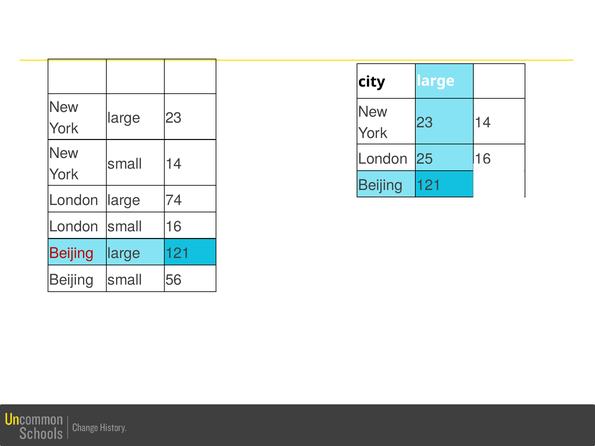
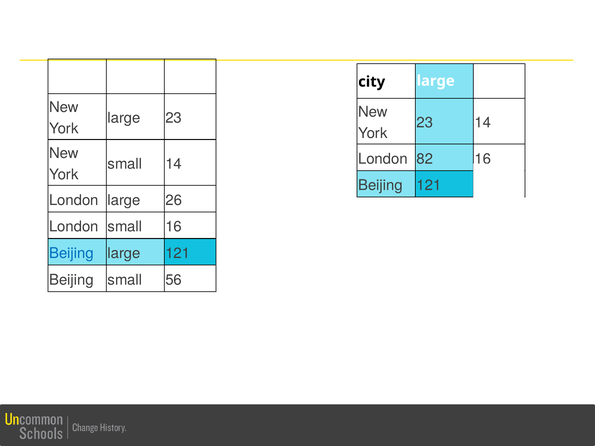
25: 25 -> 82
74: 74 -> 26
Beijing at (71, 253) colour: red -> blue
